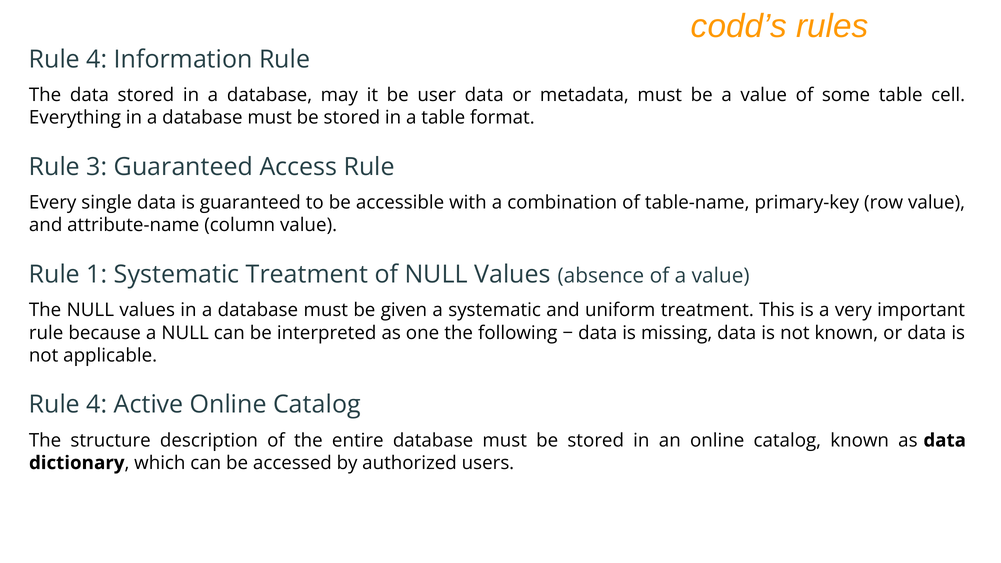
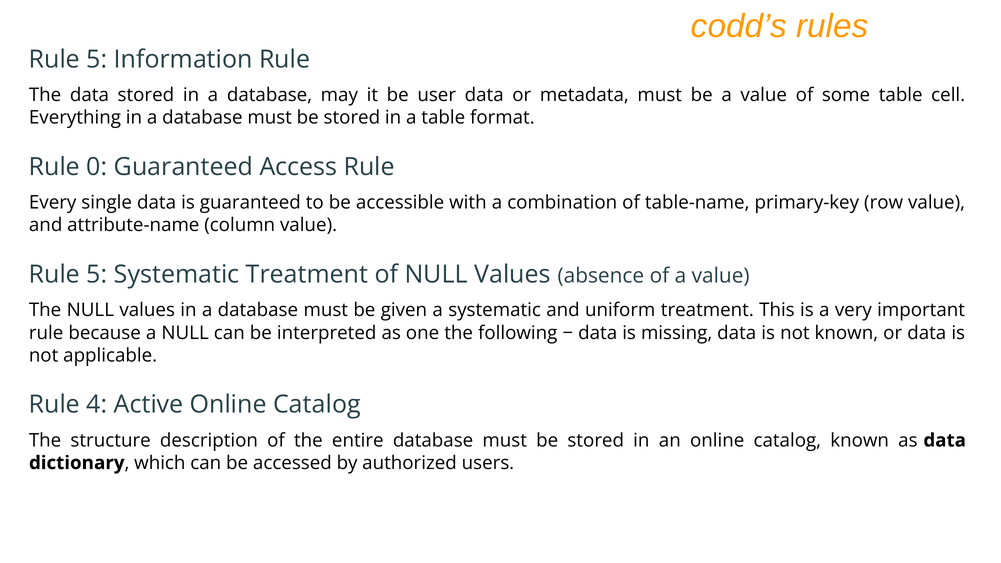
4 at (97, 59): 4 -> 5
3: 3 -> 0
1 at (97, 275): 1 -> 5
